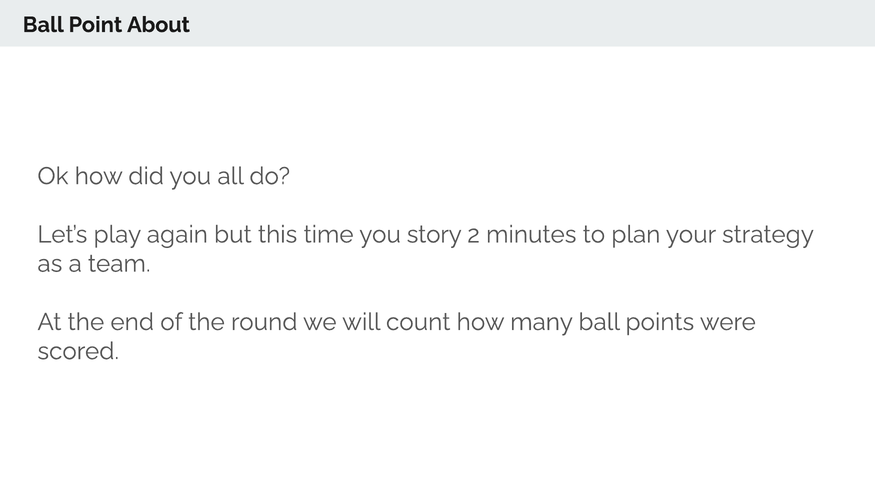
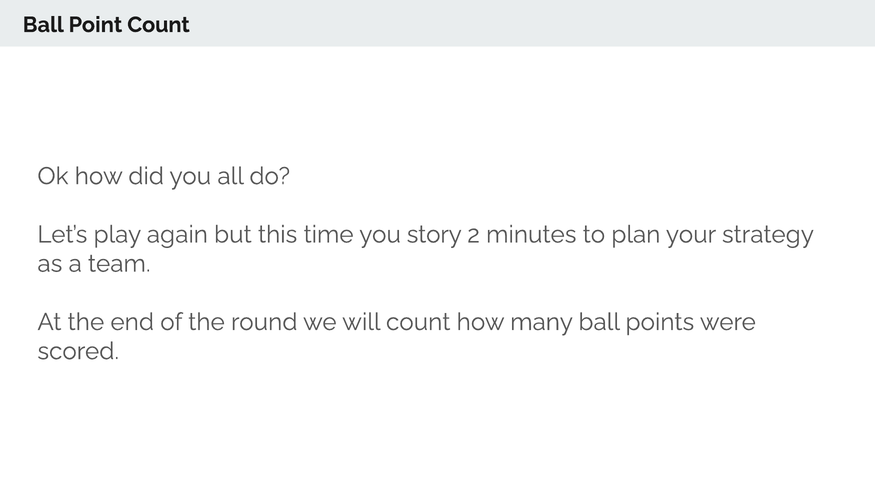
Point About: About -> Count
